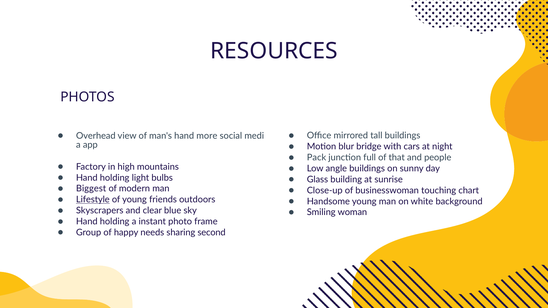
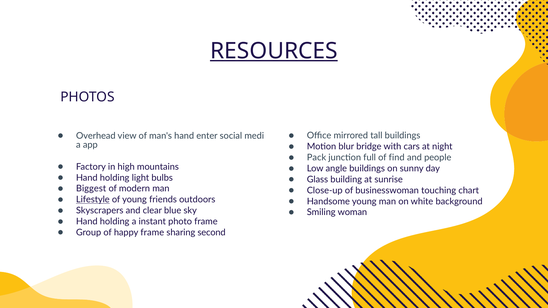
RESOURCES underline: none -> present
more: more -> enter
that: that -> find
happy needs: needs -> frame
